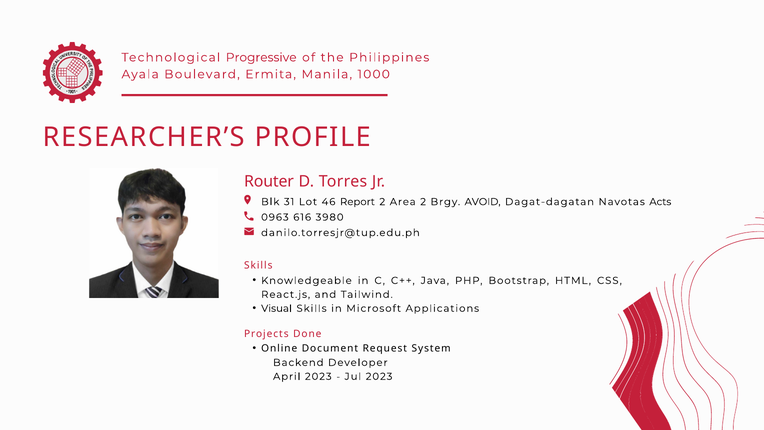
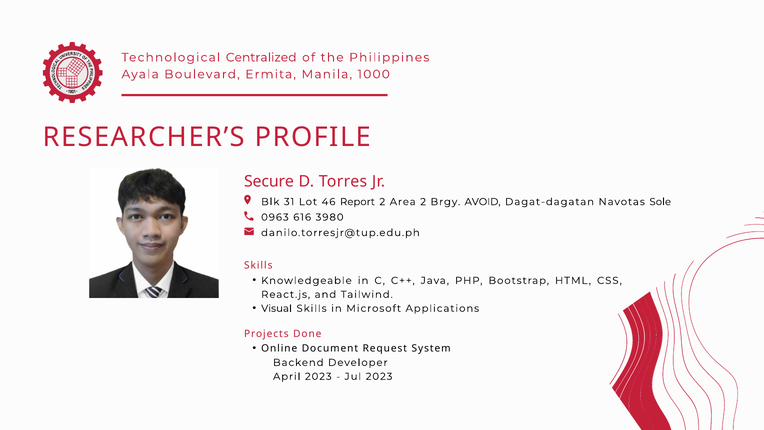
Progressive: Progressive -> Centralized
Router: Router -> Secure
Acts: Acts -> Sole
